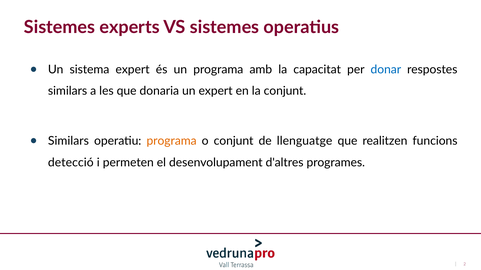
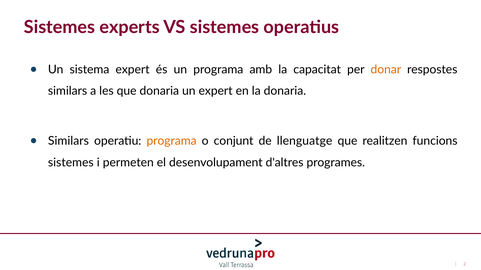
donar colour: blue -> orange
la conjunt: conjunt -> donaria
detecció at (71, 163): detecció -> sistemes
